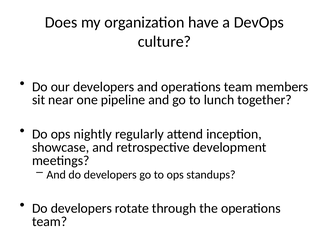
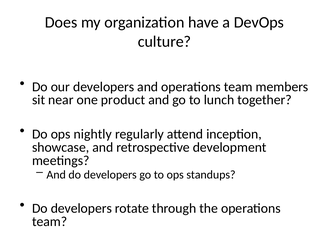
pipeline: pipeline -> product
